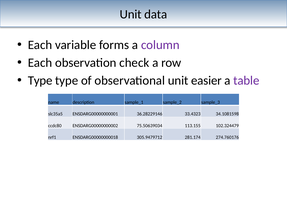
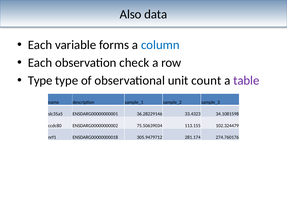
Unit at (131, 14): Unit -> Also
column colour: purple -> blue
easier: easier -> count
